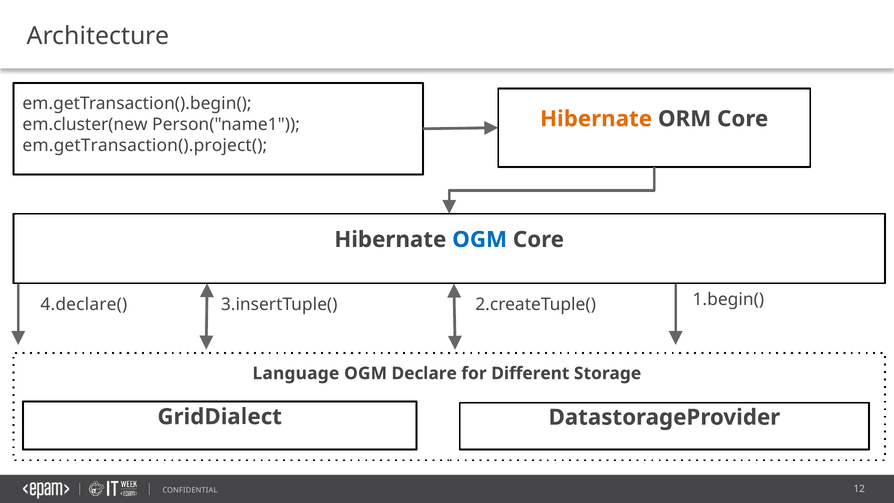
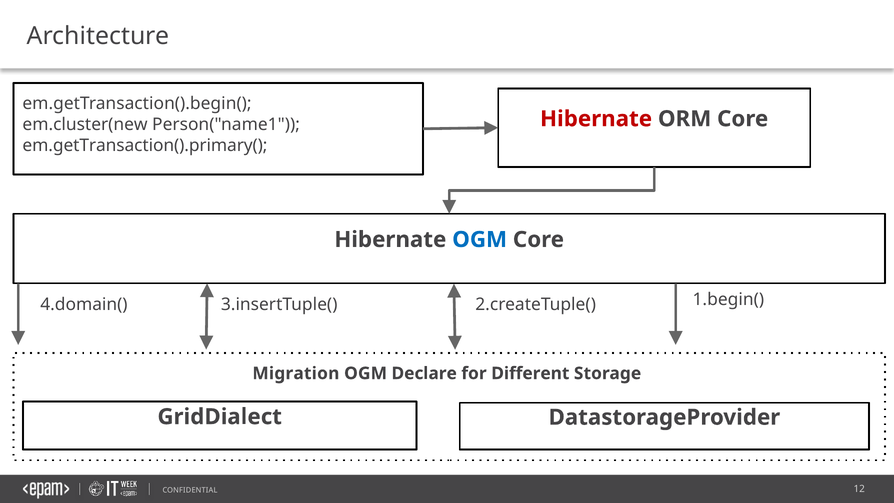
Hibernate at (596, 119) colour: orange -> red
em.getTransaction().project(: em.getTransaction().project( -> em.getTransaction().primary(
4.declare(: 4.declare( -> 4.domain(
Language: Language -> Migration
